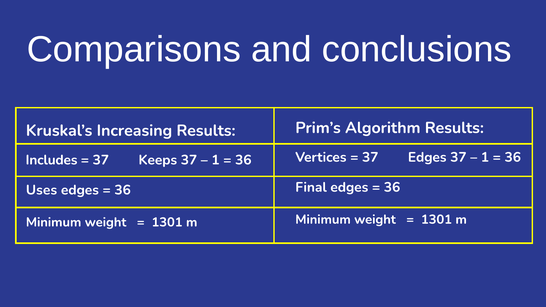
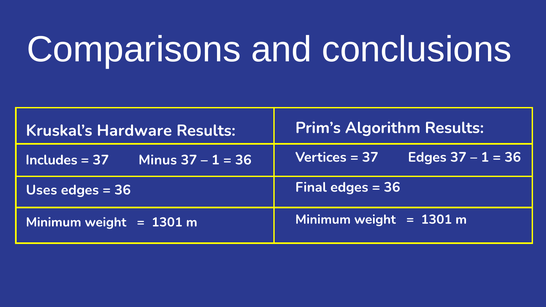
Increasing: Increasing -> Hardware
Keeps: Keeps -> Minus
